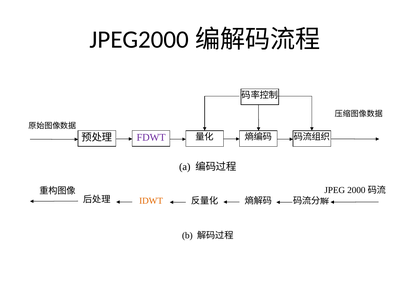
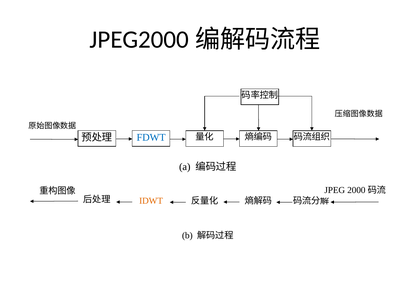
FDWT colour: purple -> blue
